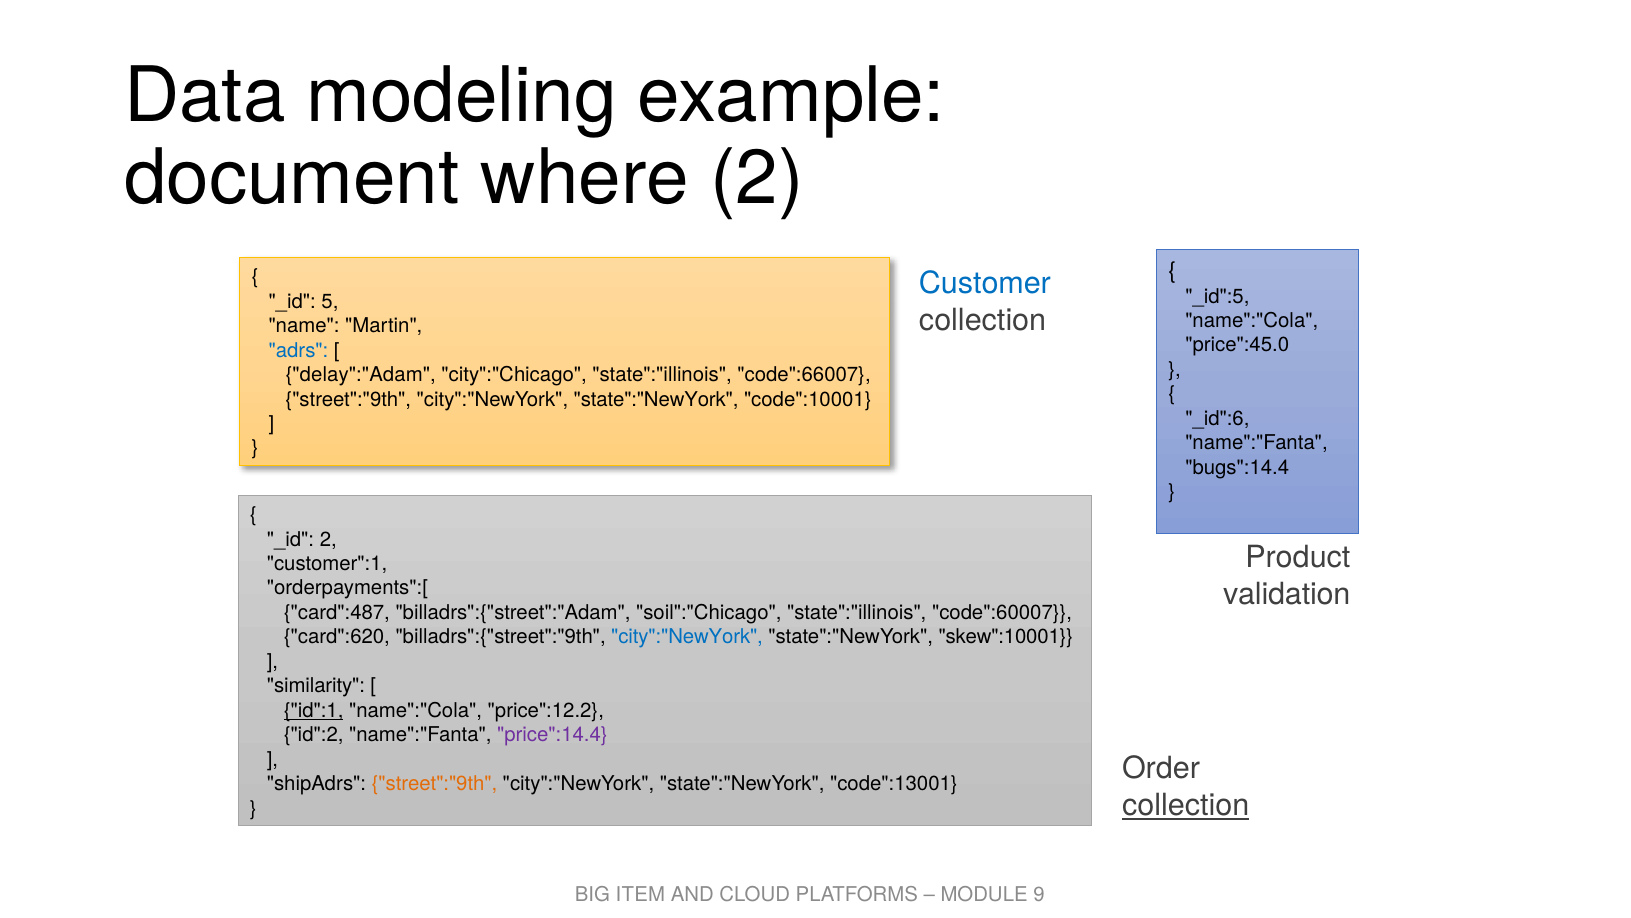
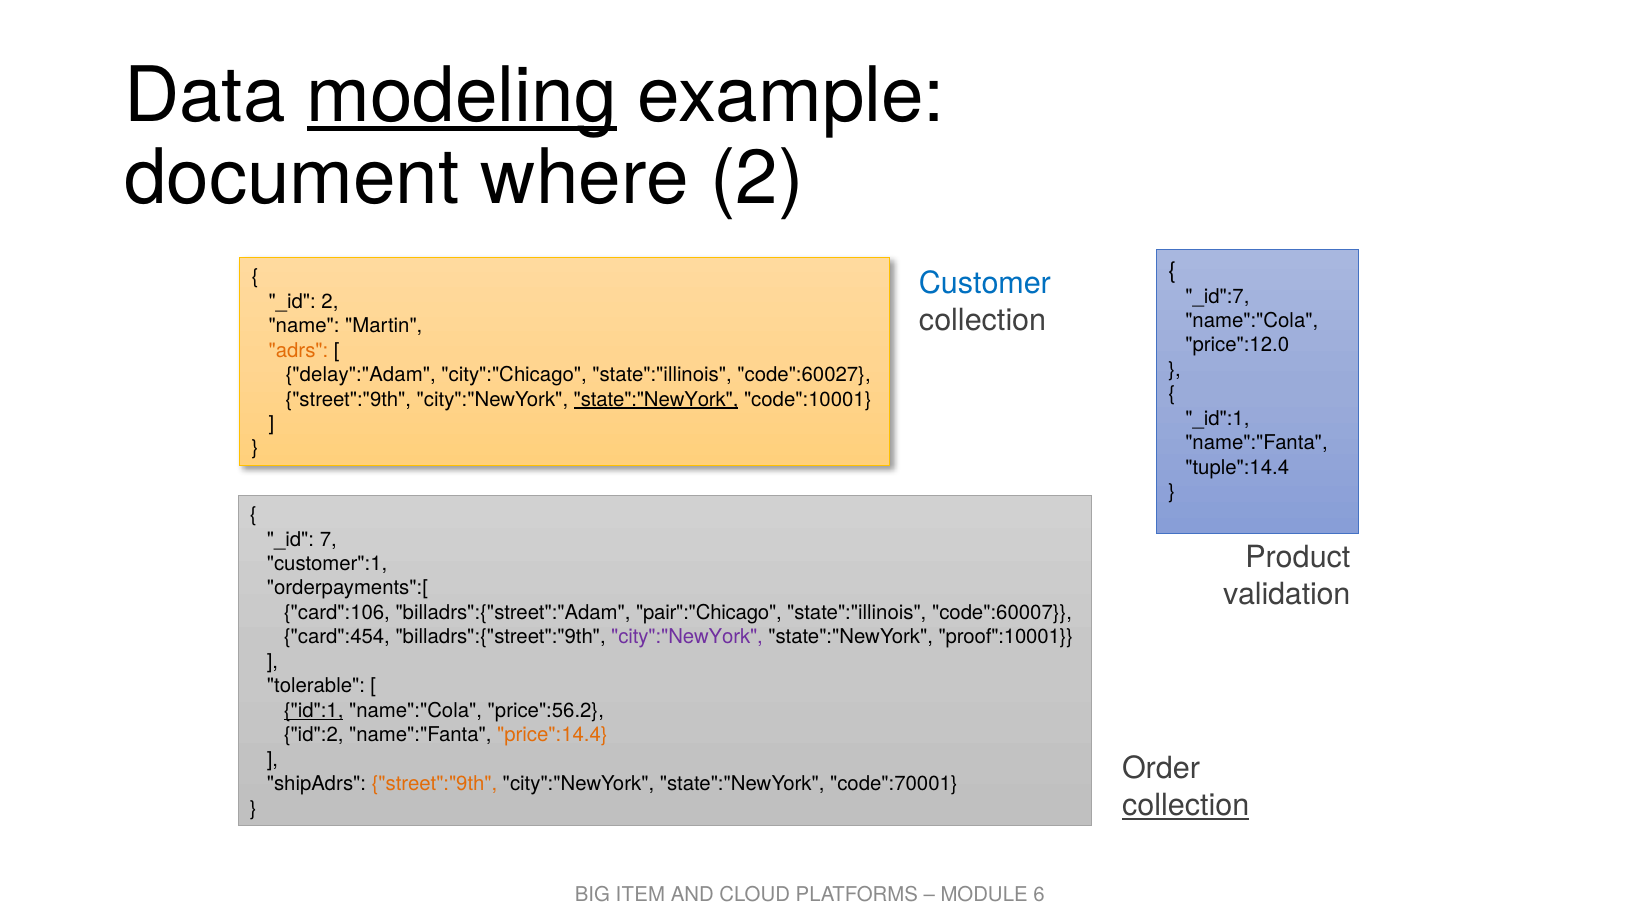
modeling underline: none -> present
_id":5: _id":5 -> _id":7
_id 5: 5 -> 2
price":45.0: price":45.0 -> price":12.0
adrs colour: blue -> orange
code":66007: code":66007 -> code":60027
state":"NewYork at (656, 399) underline: none -> present
_id":6: _id":6 -> _id":1
bugs":14.4: bugs":14.4 -> tuple":14.4
_id 2: 2 -> 7
card":487: card":487 -> card":106
soil":"Chicago: soil":"Chicago -> pair":"Chicago
card":620: card":620 -> card":454
city":"NewYork at (687, 637) colour: blue -> purple
skew":10001: skew":10001 -> proof":10001
similarity: similarity -> tolerable
price":12.2: price":12.2 -> price":56.2
price":14.4 colour: purple -> orange
code":13001: code":13001 -> code":70001
9: 9 -> 6
